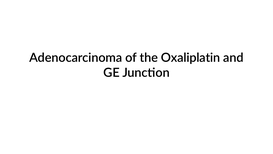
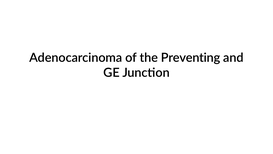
Oxaliplatin: Oxaliplatin -> Preventing
